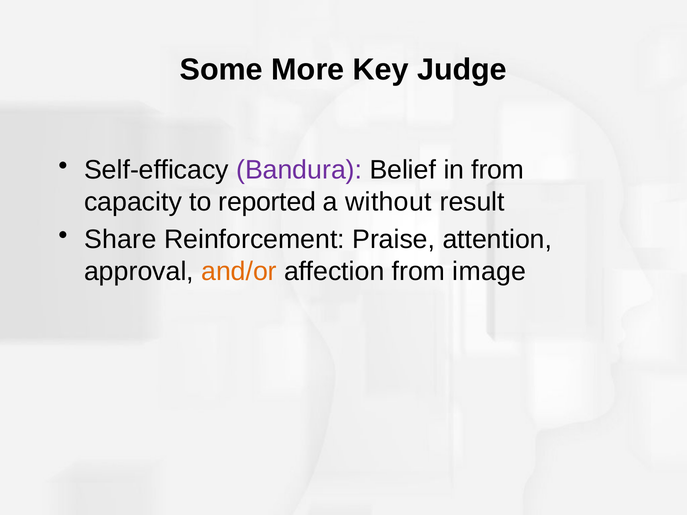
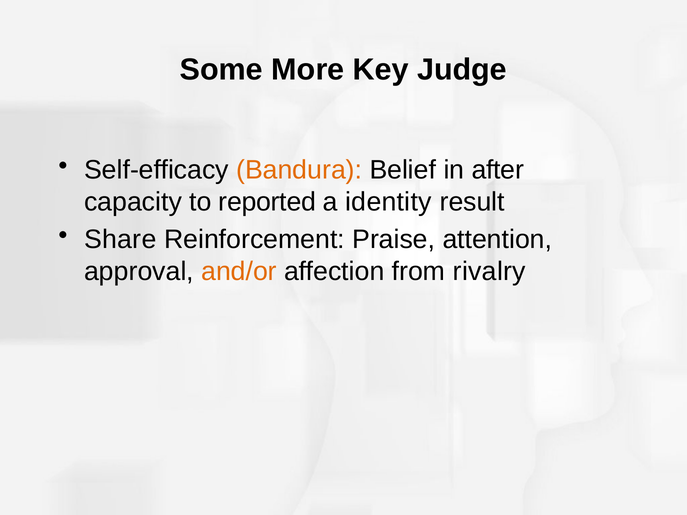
Bandura colour: purple -> orange
in from: from -> after
without: without -> identity
image: image -> rivalry
